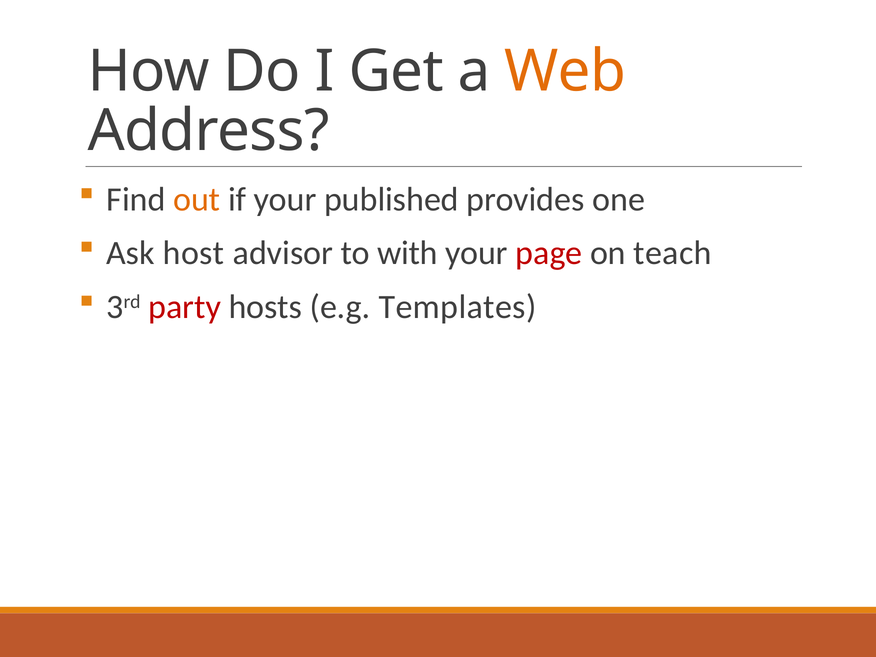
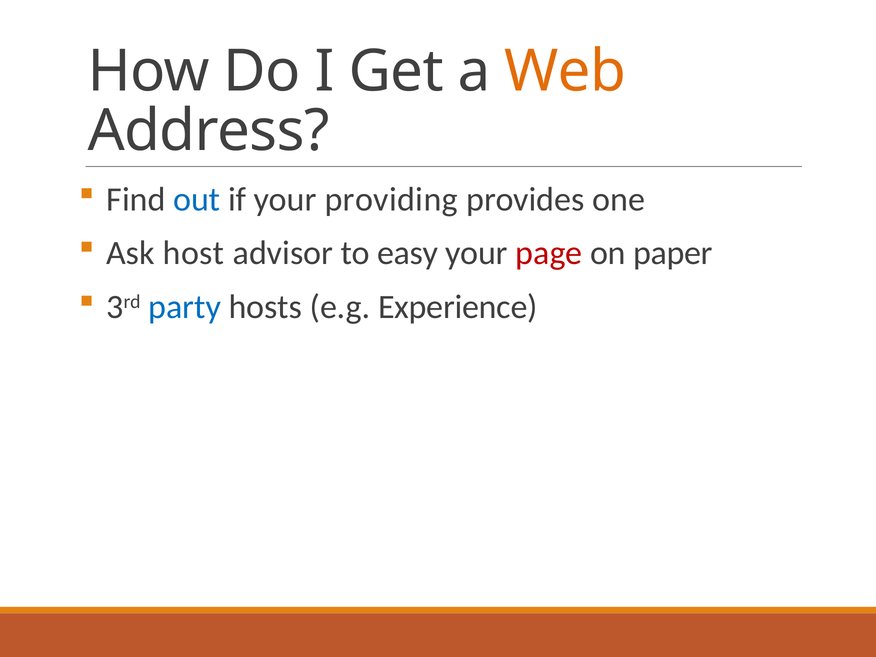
out colour: orange -> blue
published: published -> providing
with: with -> easy
teach: teach -> paper
party colour: red -> blue
Templates: Templates -> Experience
